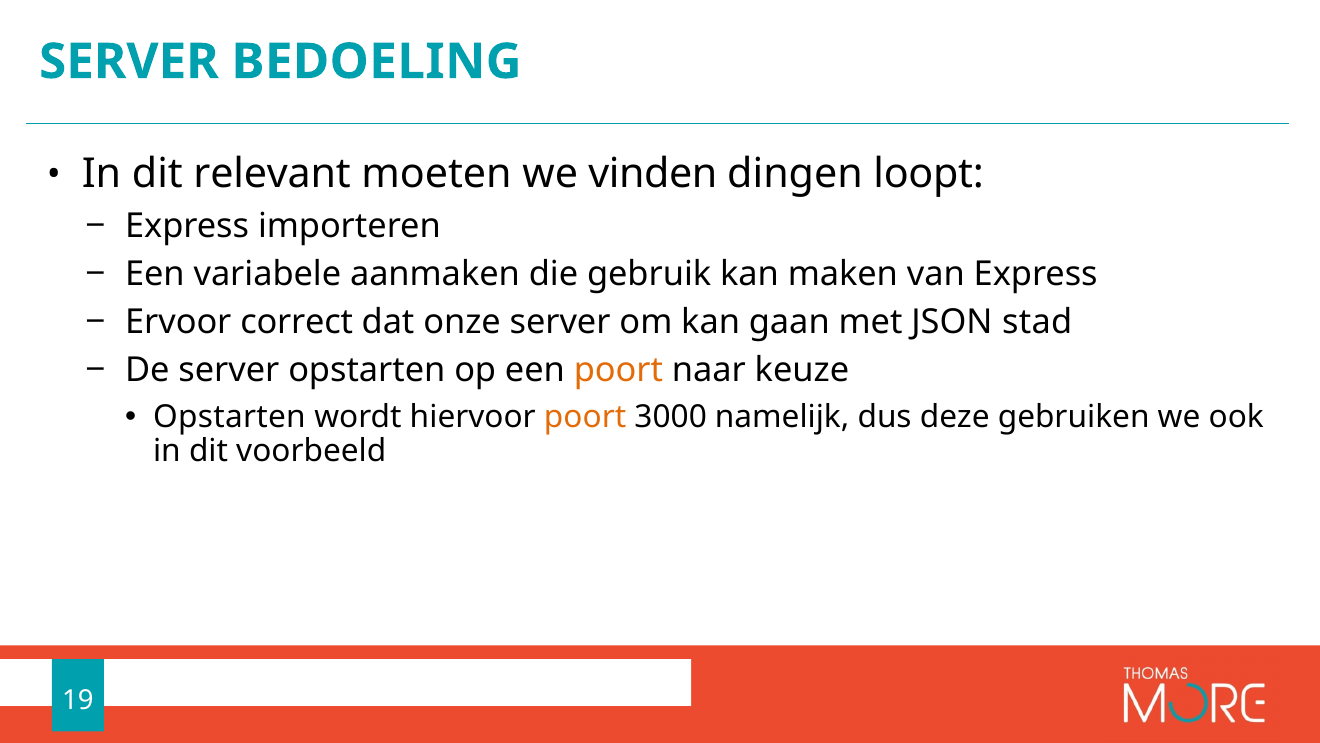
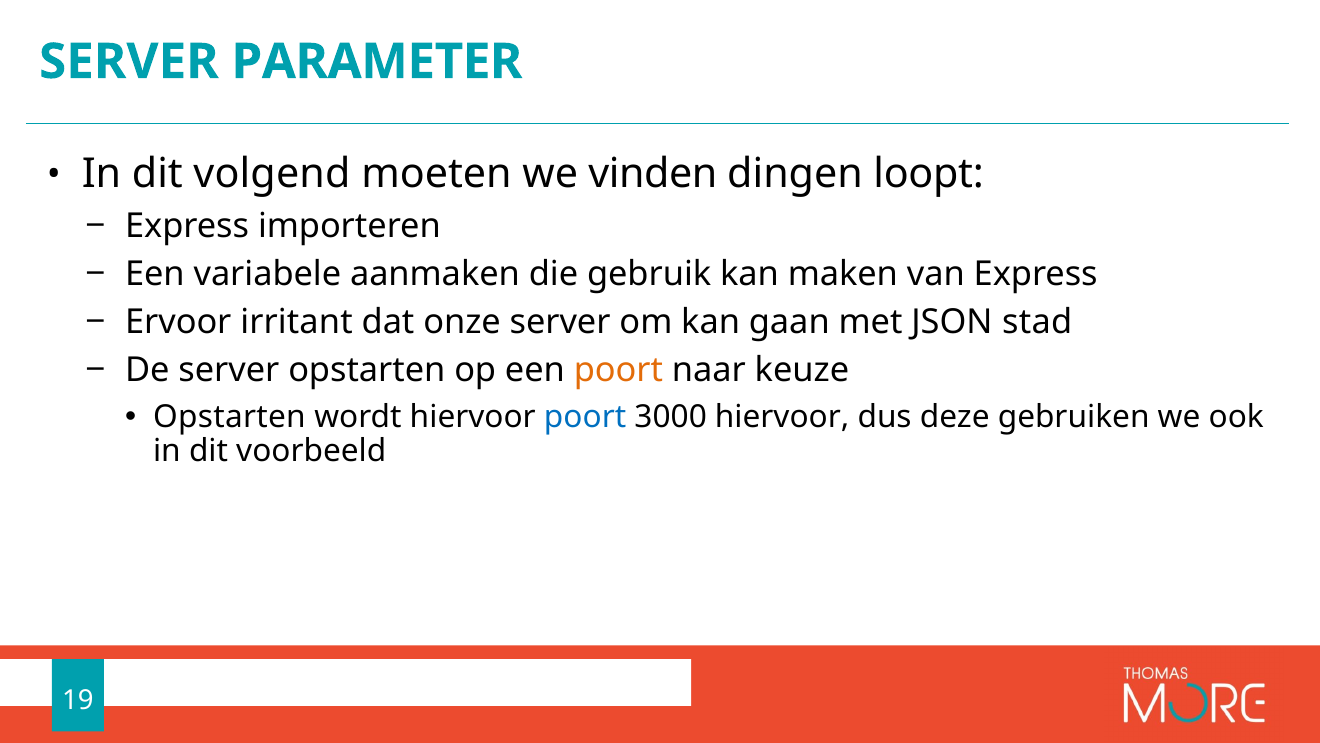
BEDOELING: BEDOELING -> PARAMETER
relevant: relevant -> volgend
correct: correct -> irritant
poort at (585, 417) colour: orange -> blue
3000 namelijk: namelijk -> hiervoor
